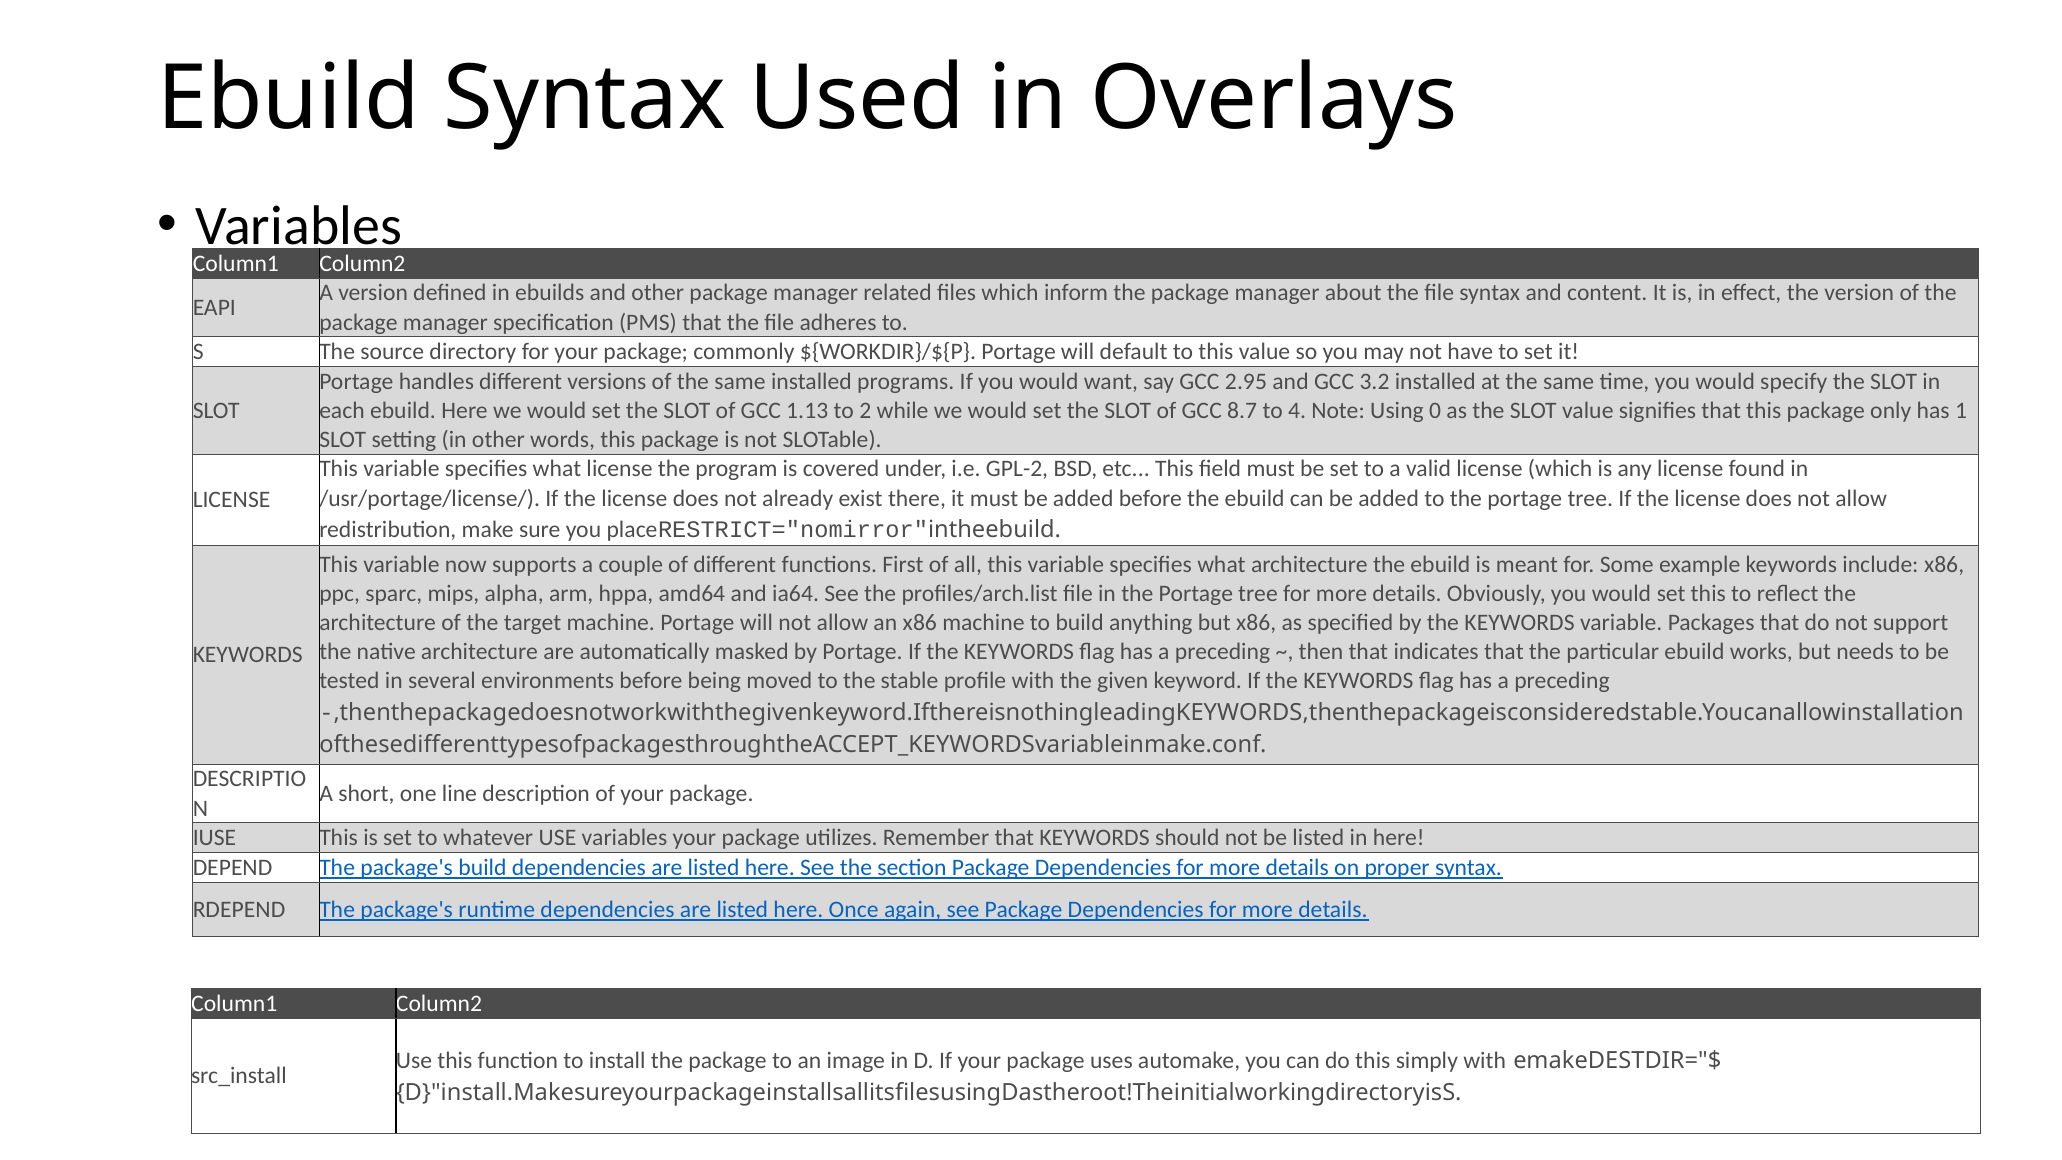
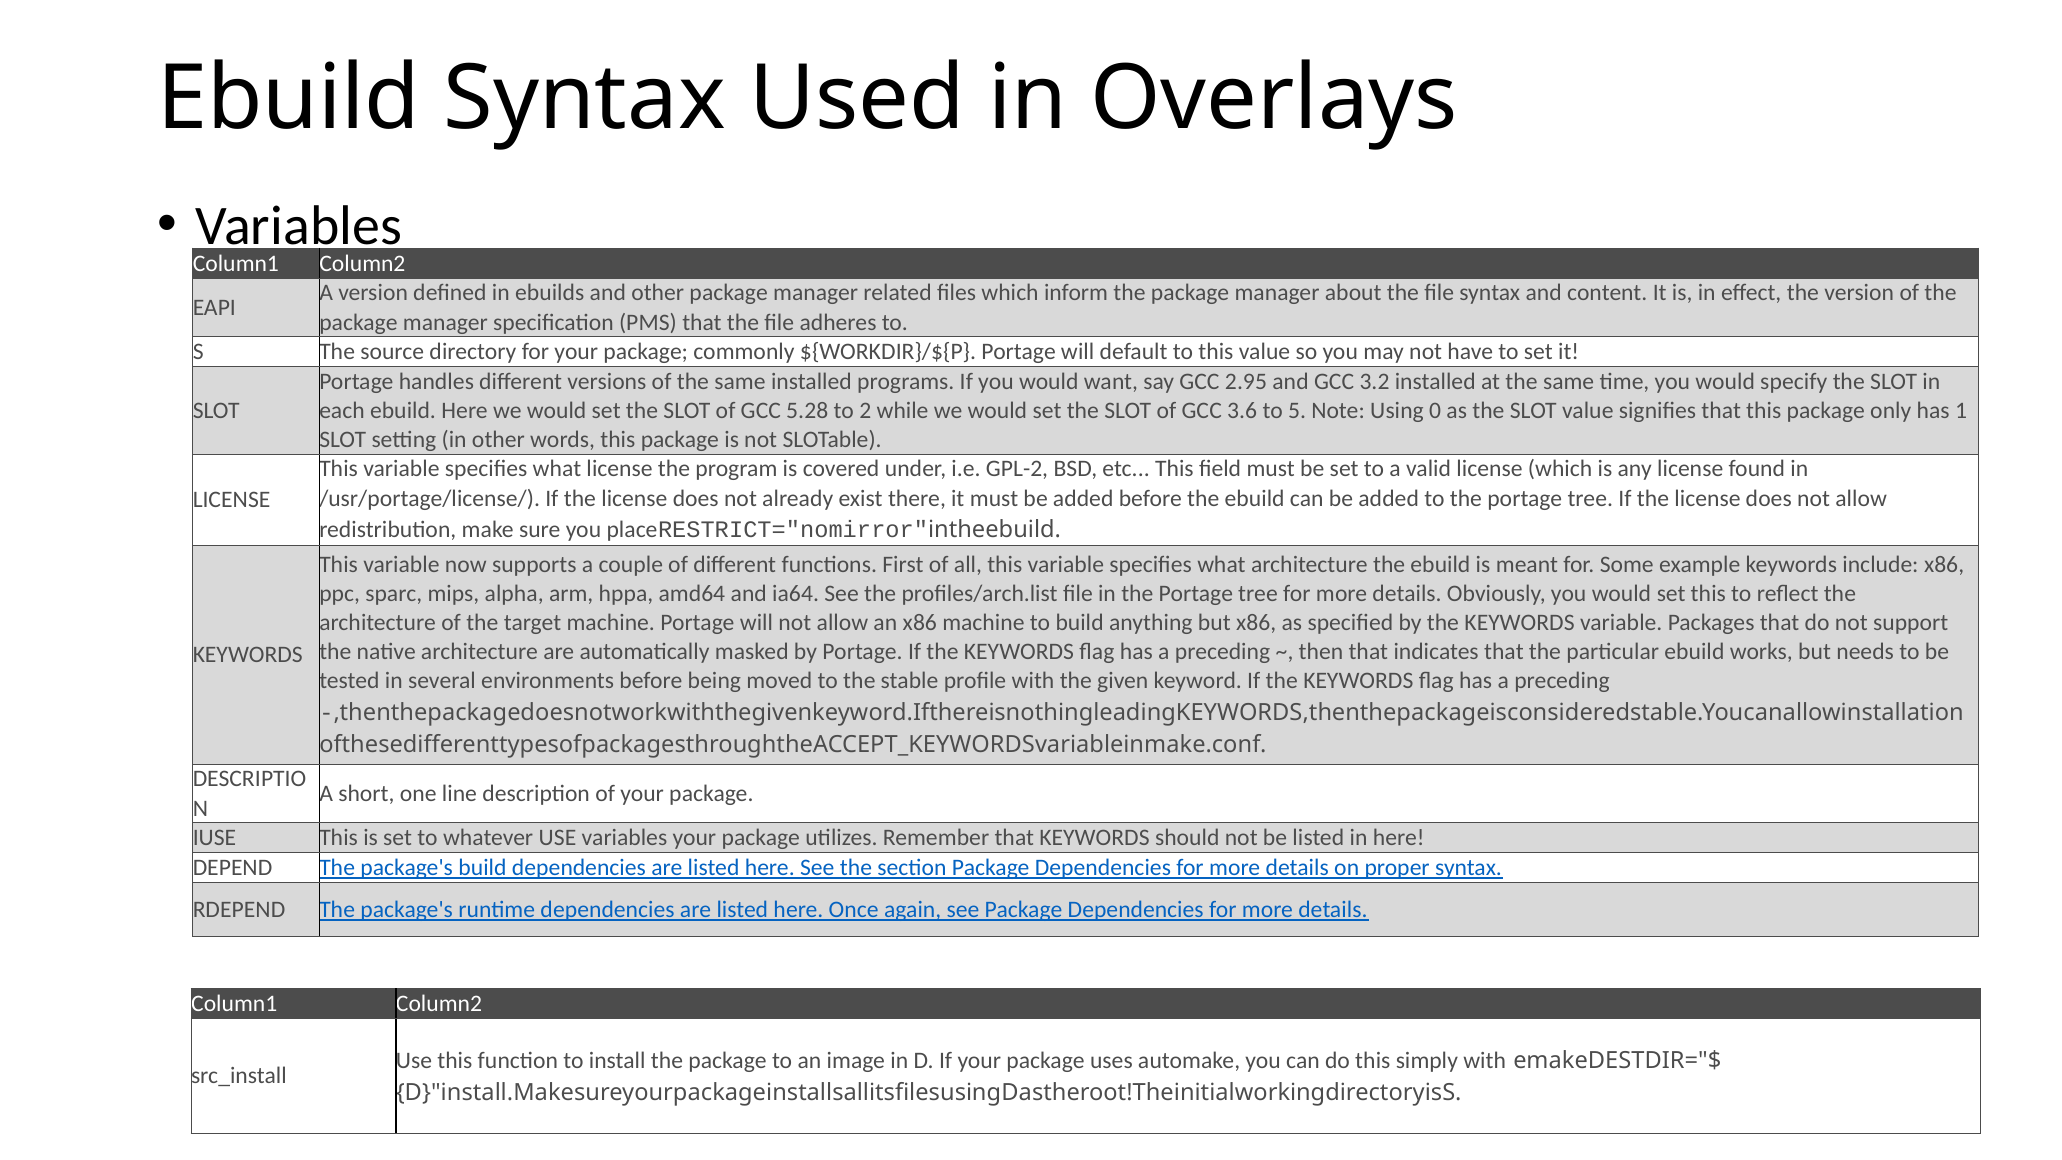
1.13: 1.13 -> 5.28
8.7: 8.7 -> 3.6
4: 4 -> 5
